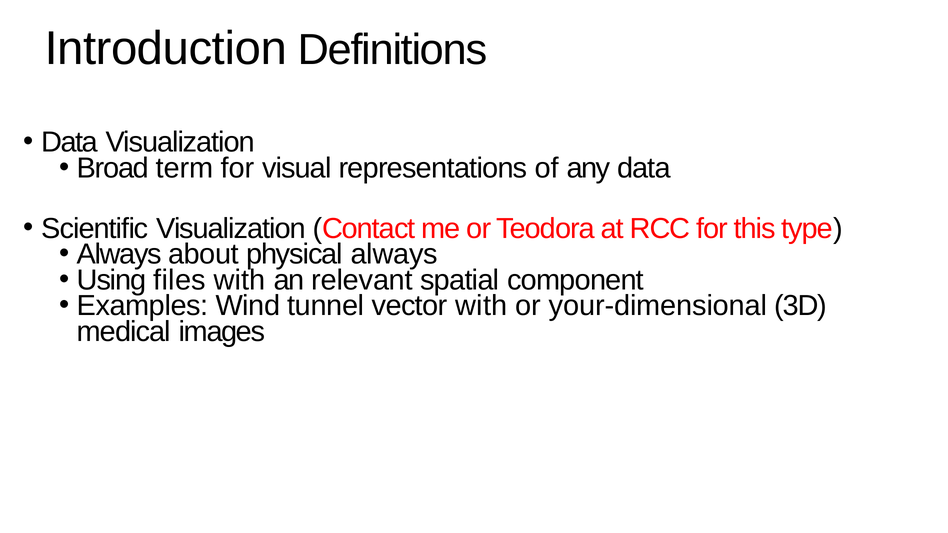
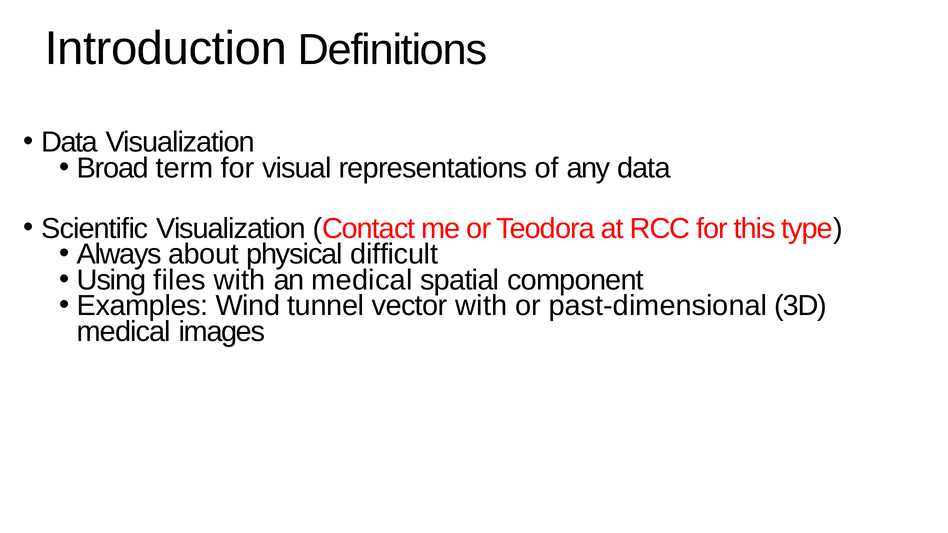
physical always: always -> difficult
an relevant: relevant -> medical
your-dimensional: your-dimensional -> past-dimensional
